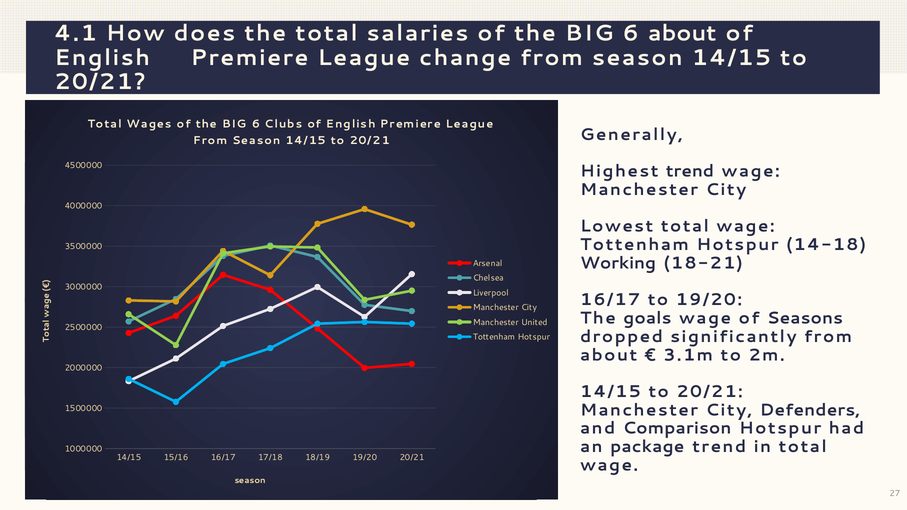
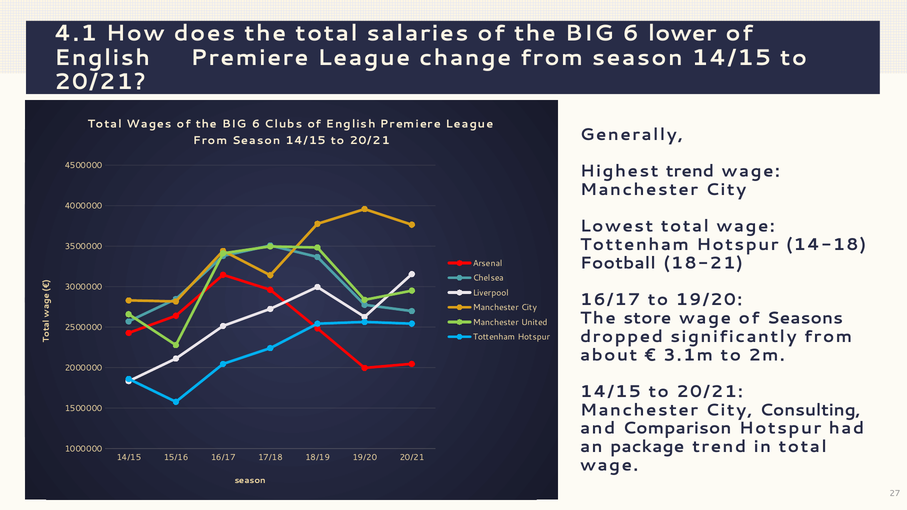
6 about: about -> lower
Working: Working -> Football
goals: goals -> store
Defenders: Defenders -> Consulting
